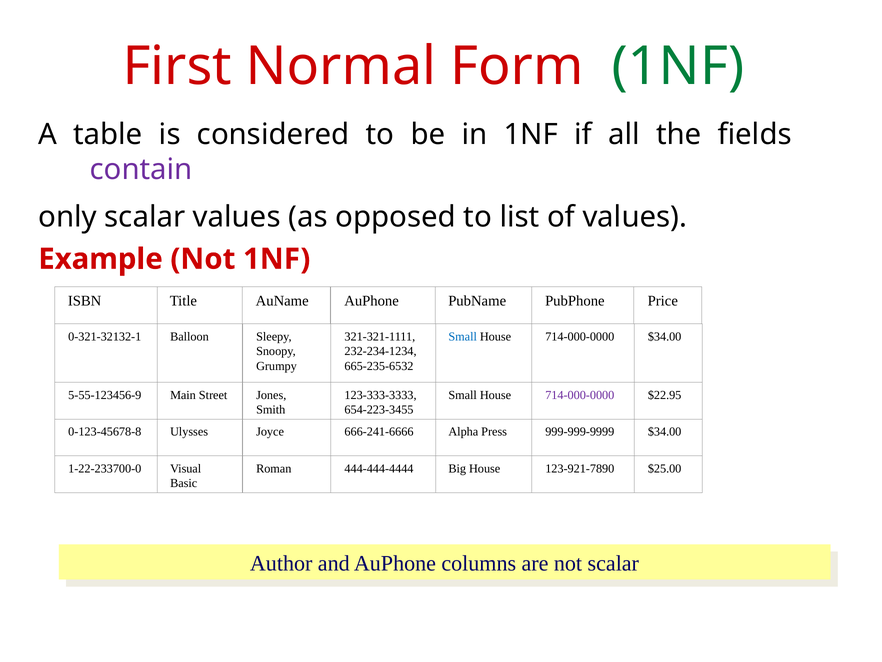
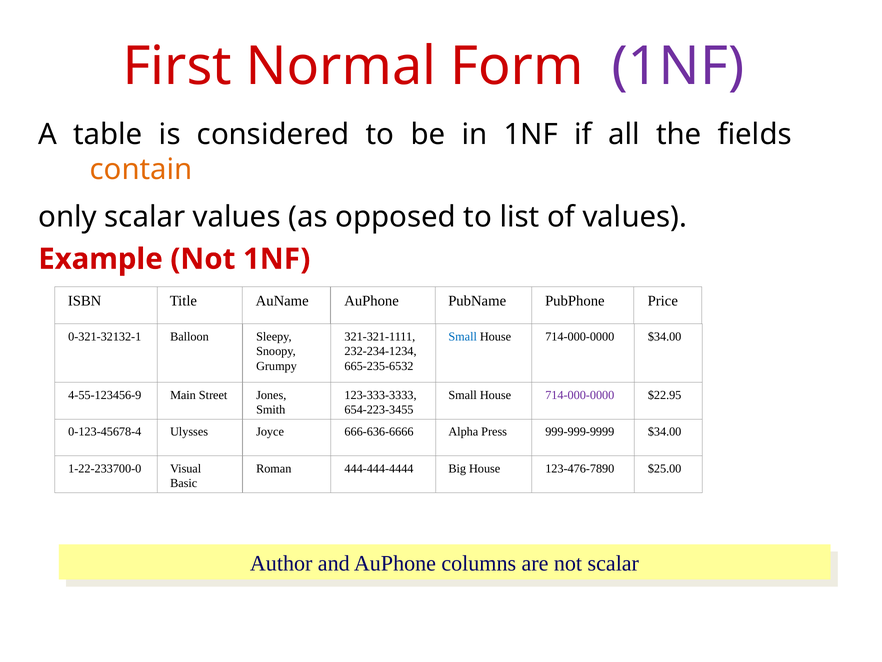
1NF at (678, 66) colour: green -> purple
contain colour: purple -> orange
5-55-123456-9: 5-55-123456-9 -> 4-55-123456-9
0-123-45678-8: 0-123-45678-8 -> 0-123-45678-4
666-241-6666: 666-241-6666 -> 666-636-6666
123-921-7890: 123-921-7890 -> 123-476-7890
